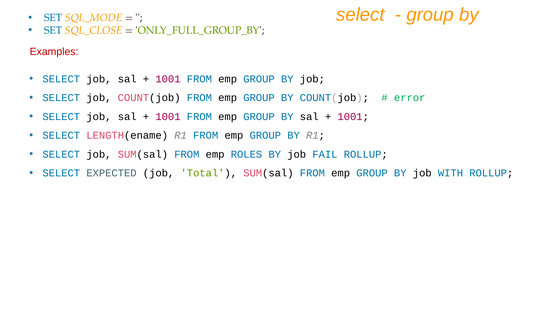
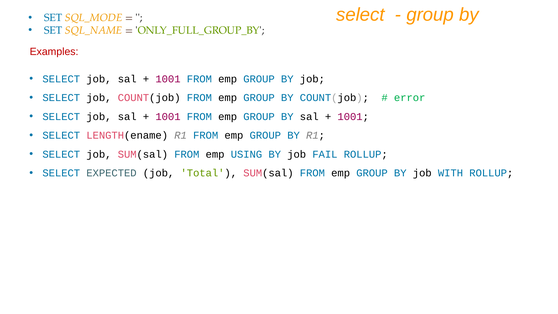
SQL_CLOSE: SQL_CLOSE -> SQL_NAME
ROLES: ROLES -> USING
